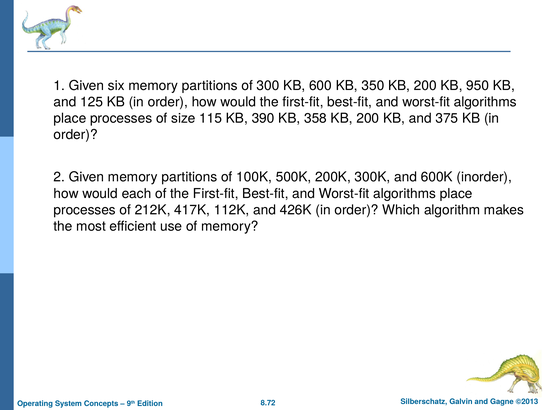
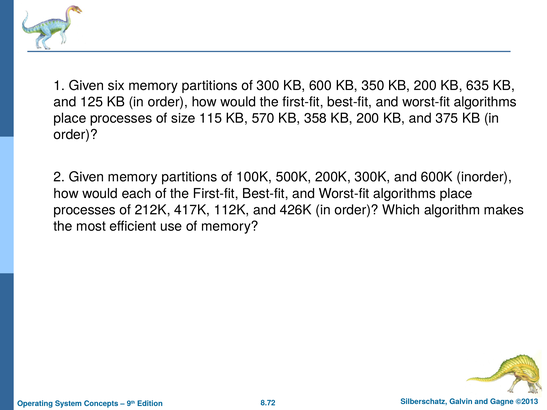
950: 950 -> 635
390: 390 -> 570
